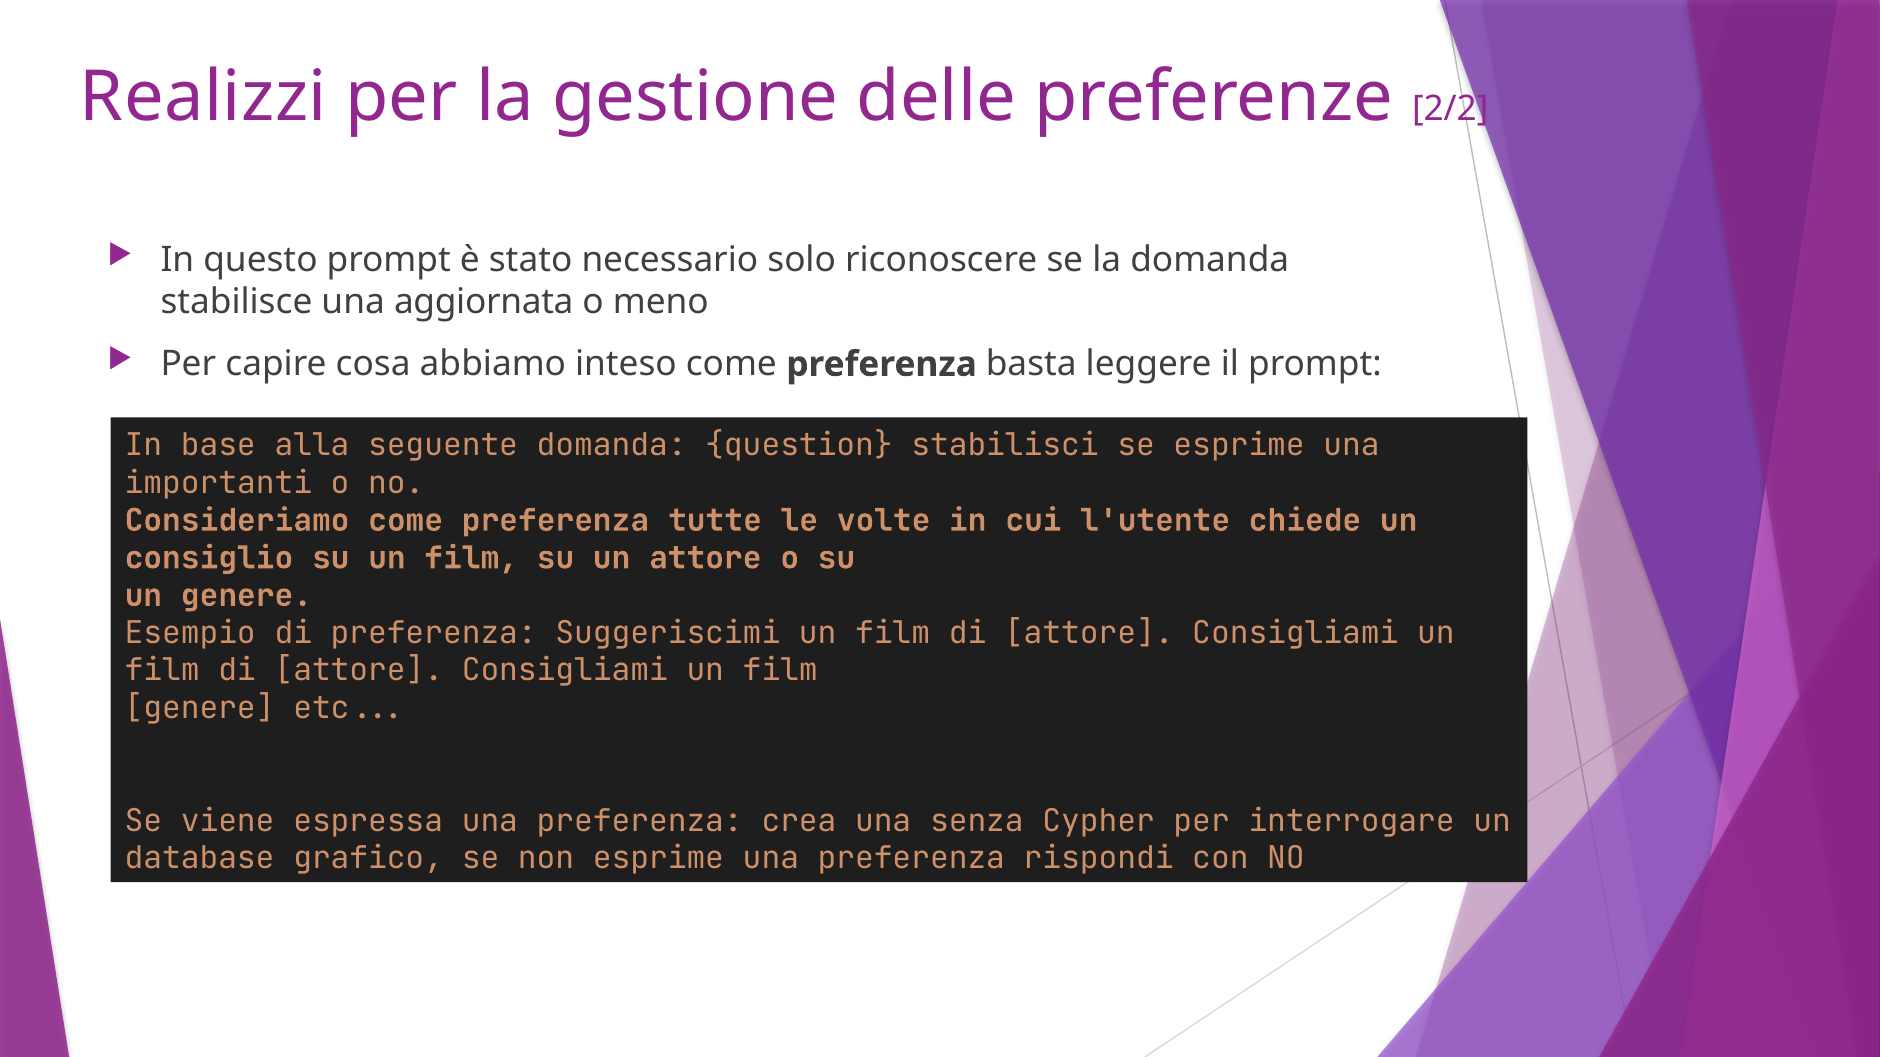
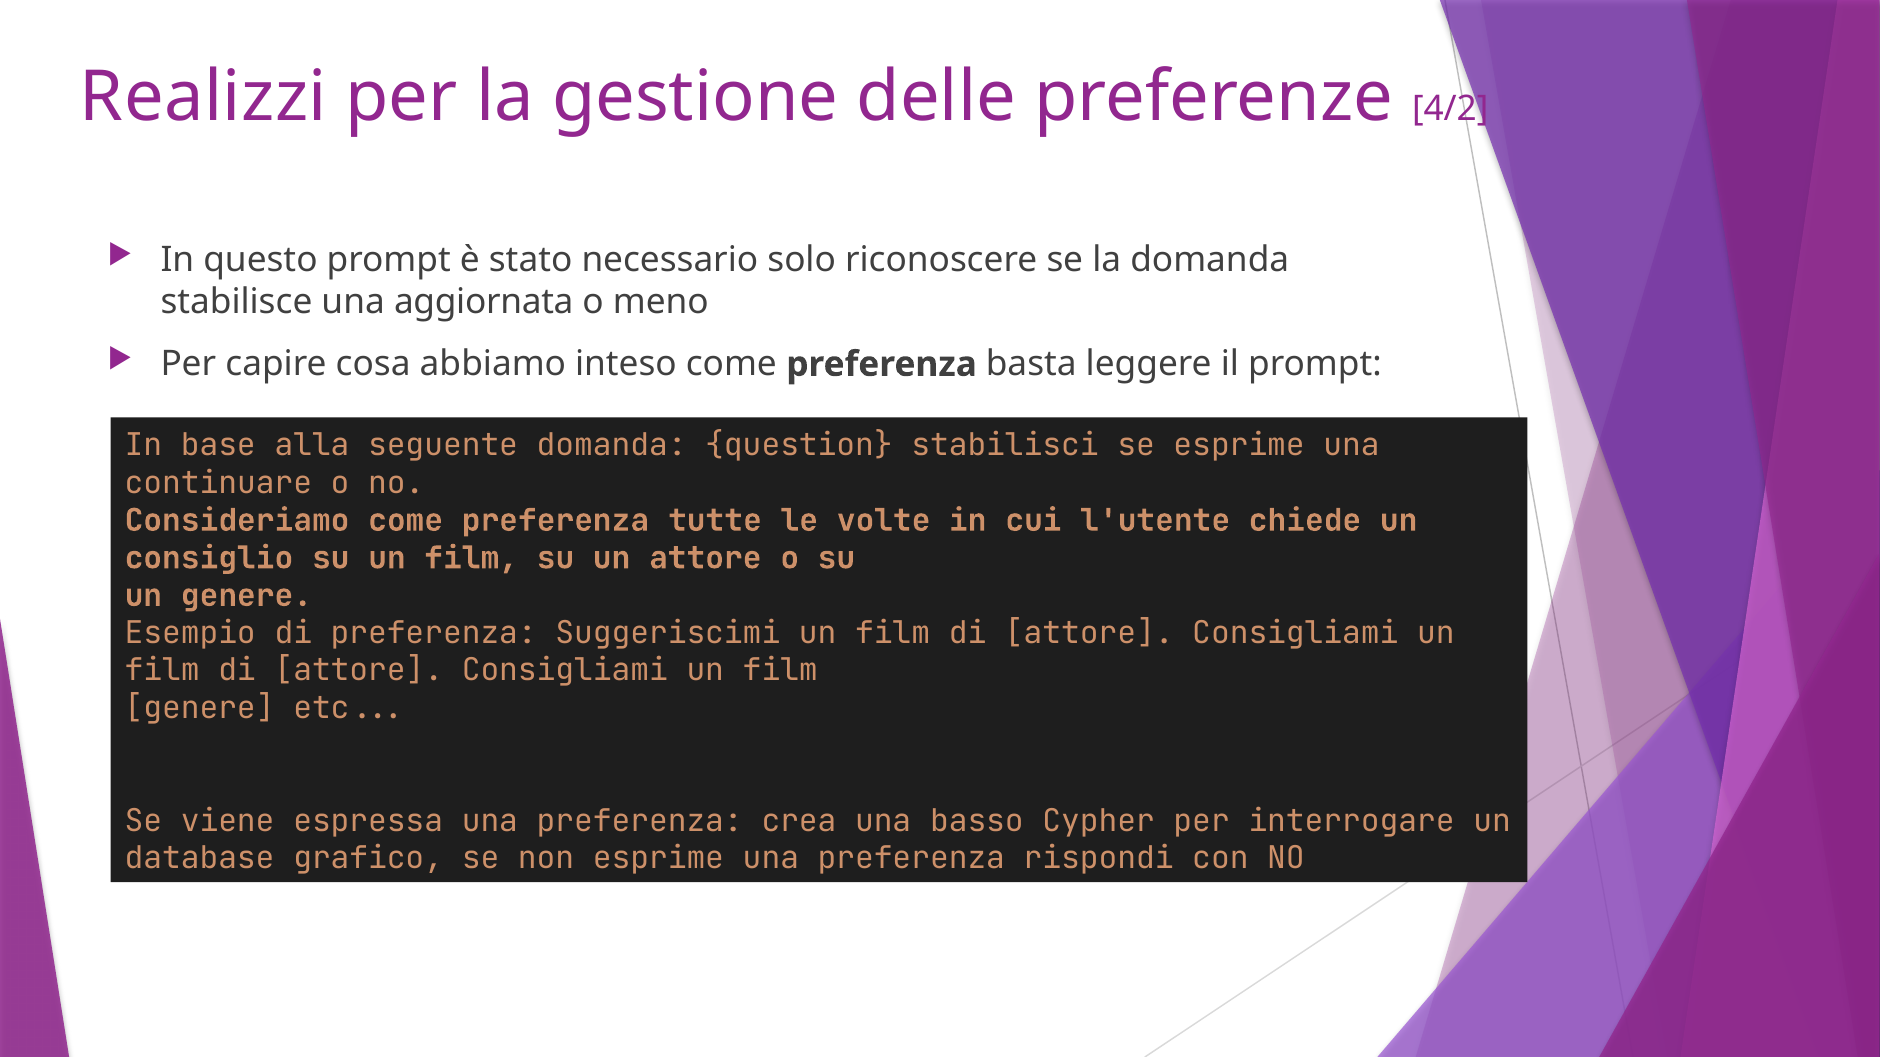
2/2: 2/2 -> 4/2
importanti: importanti -> continuare
senza: senza -> basso
